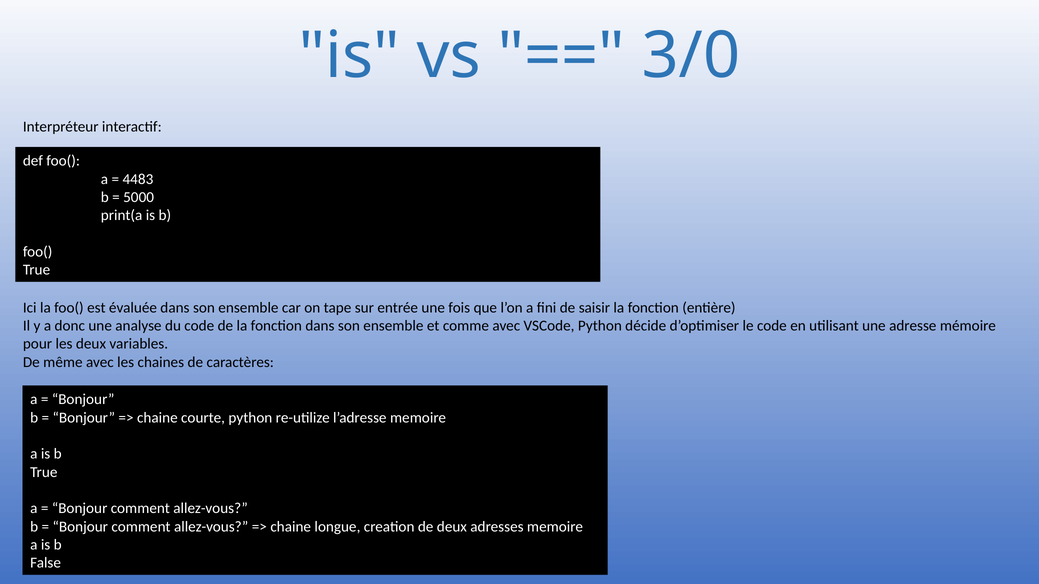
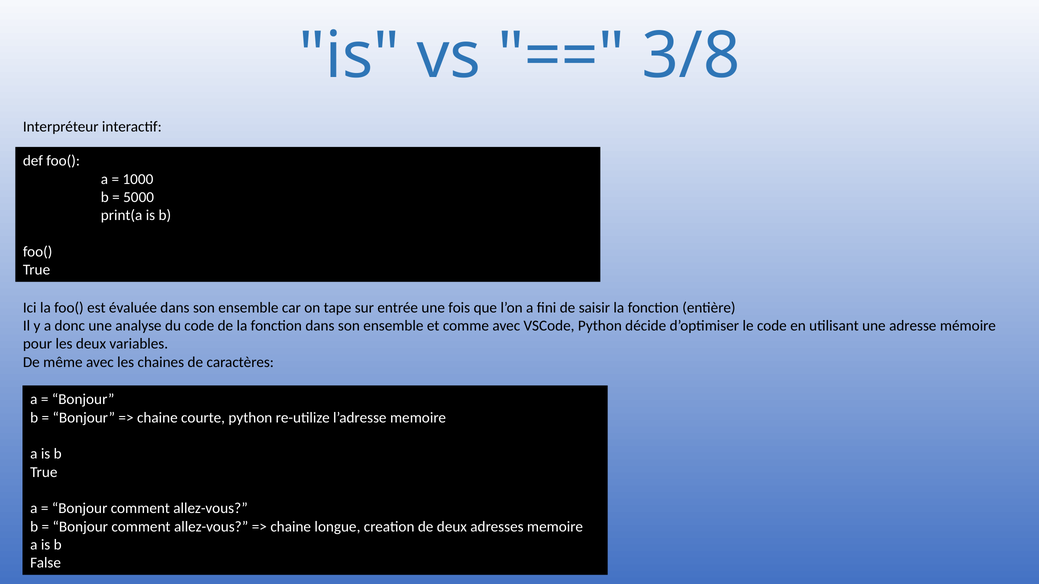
3/0: 3/0 -> 3/8
4483: 4483 -> 1000
